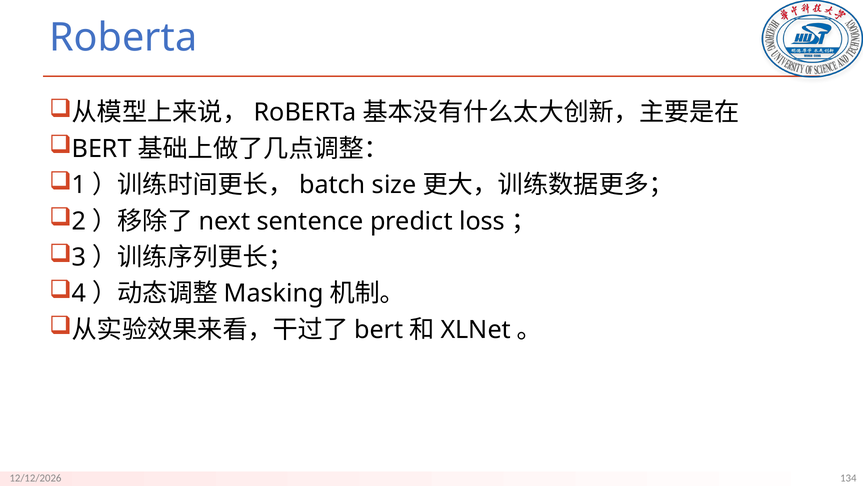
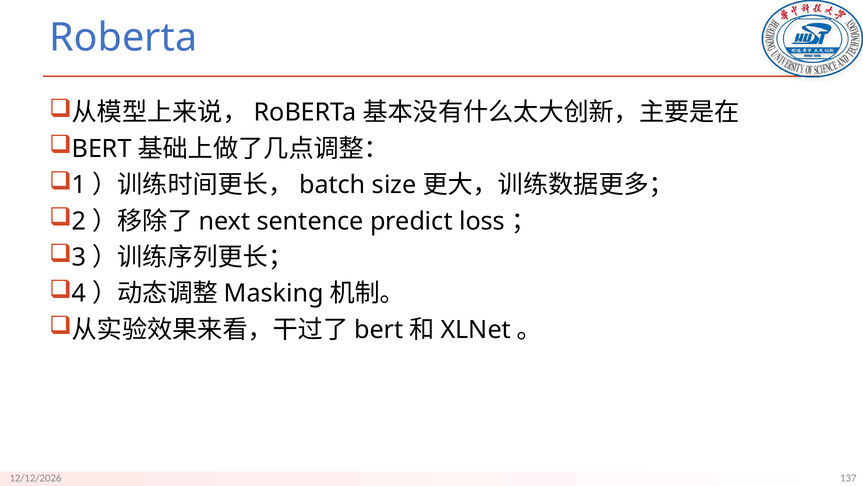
134: 134 -> 137
